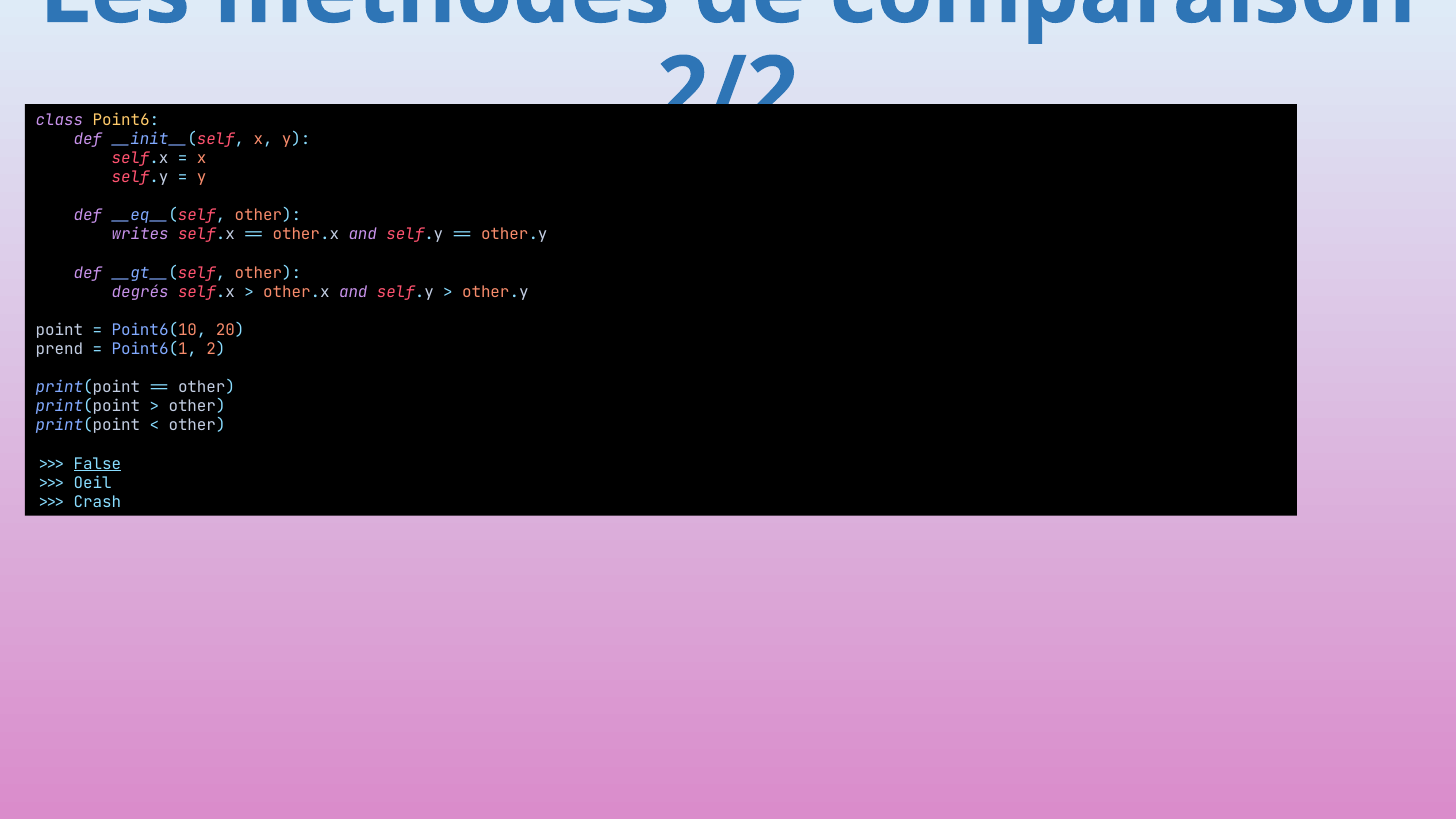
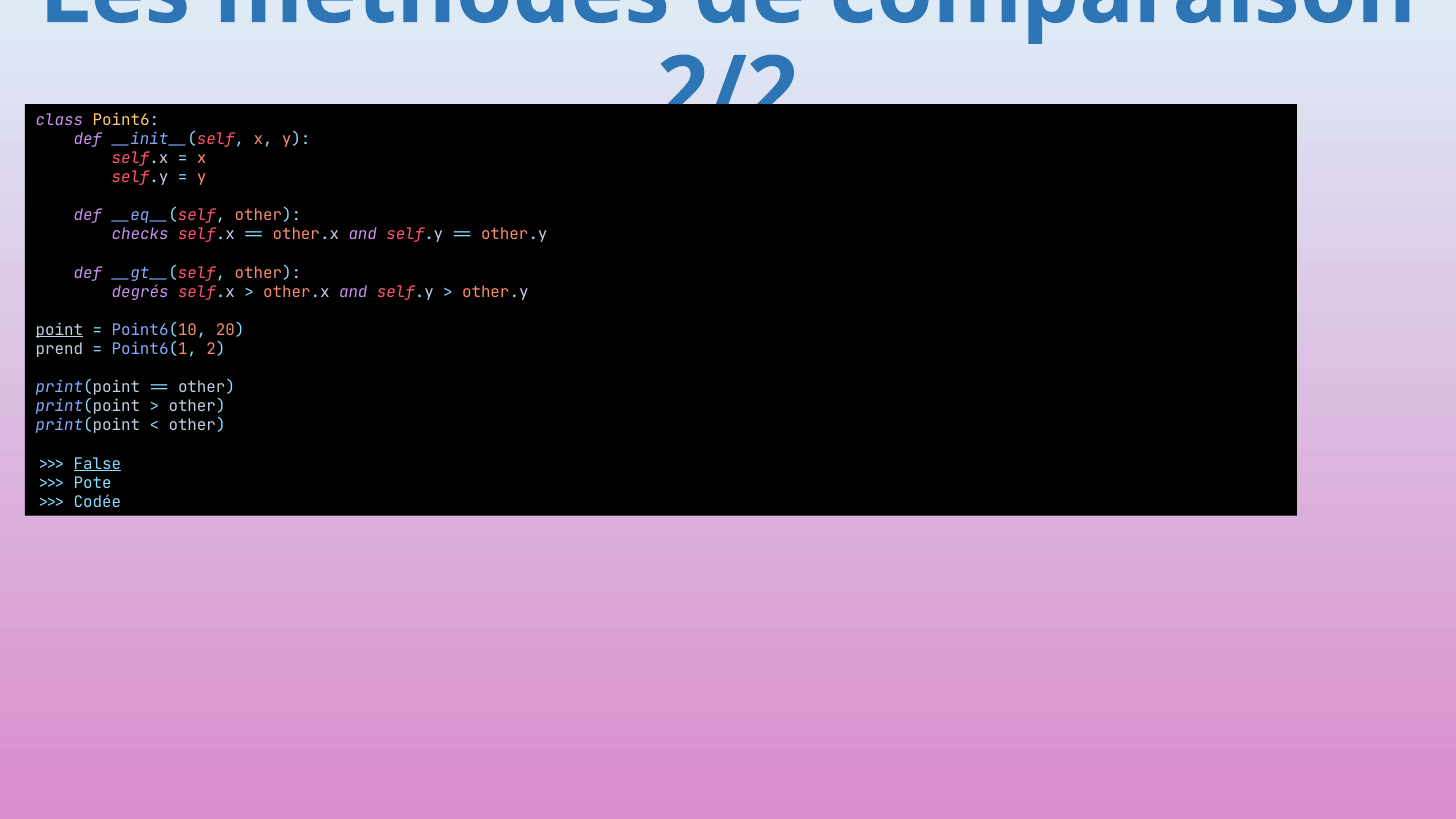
writes: writes -> checks
point underline: none -> present
Oeil: Oeil -> Pote
Crash: Crash -> Codée
